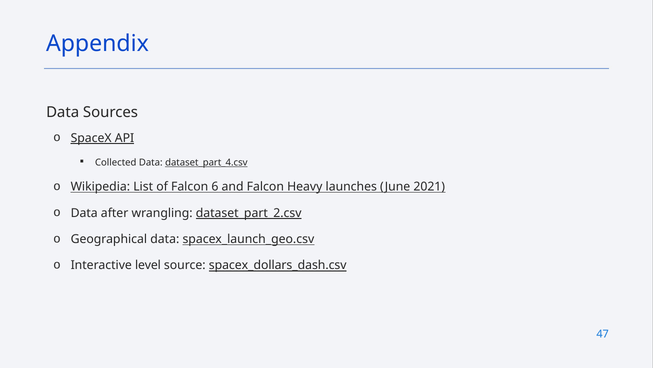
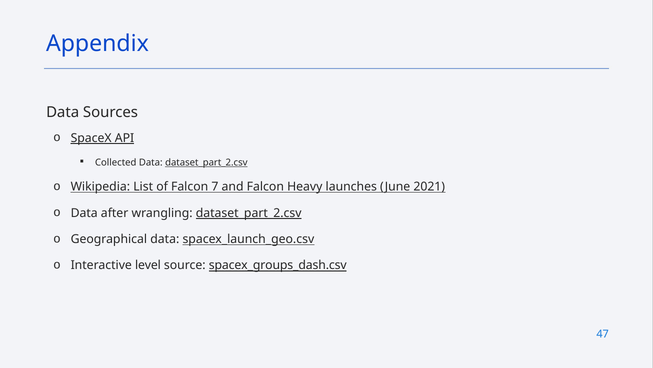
Data dataset_part_4.csv: dataset_part_4.csv -> dataset_part_2.csv
6: 6 -> 7
spacex_dollars_dash.csv: spacex_dollars_dash.csv -> spacex_groups_dash.csv
